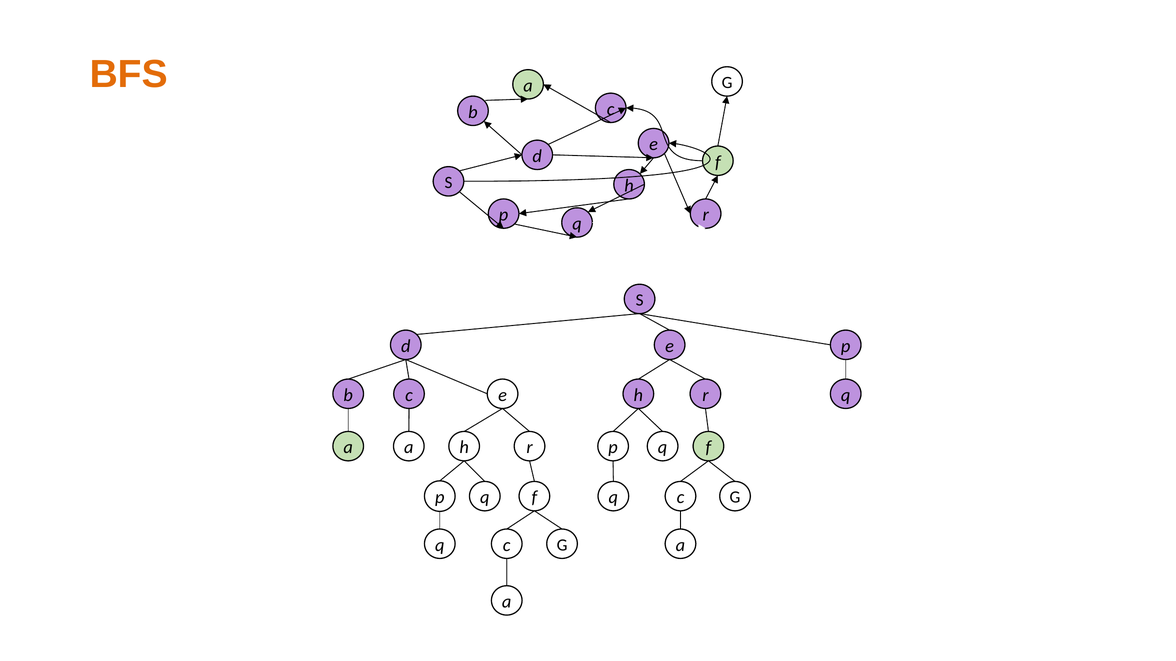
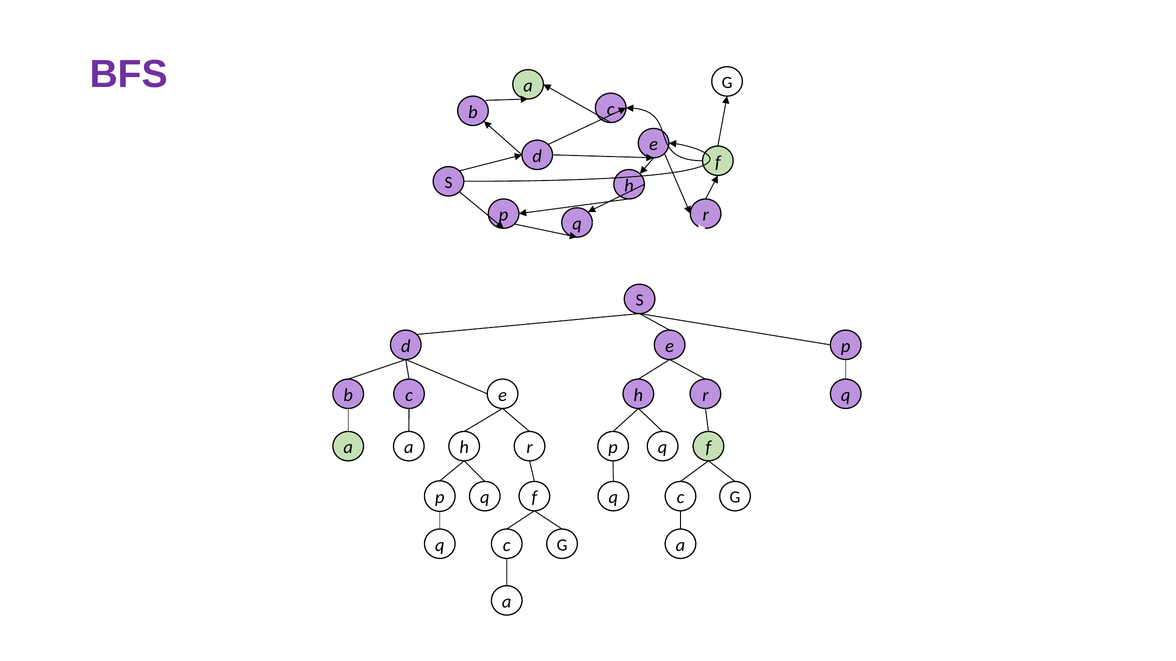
BFS colour: orange -> purple
